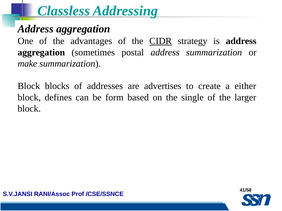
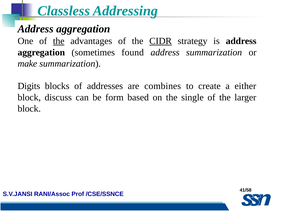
the at (59, 41) underline: none -> present
postal: postal -> found
Block at (29, 86): Block -> Digits
advertises: advertises -> combines
defines: defines -> discuss
